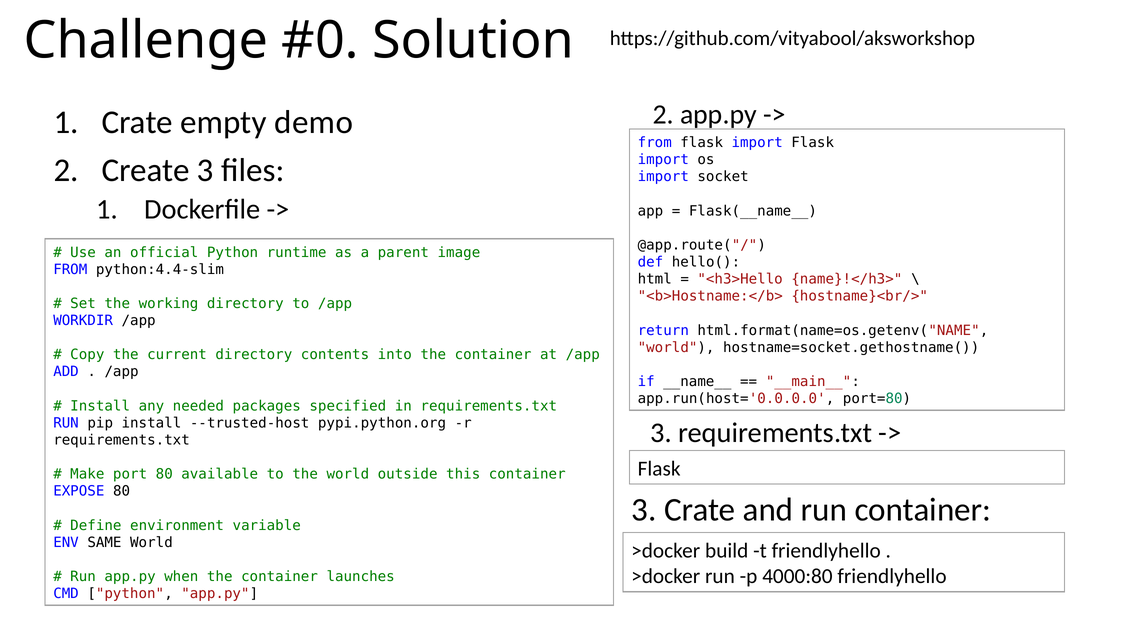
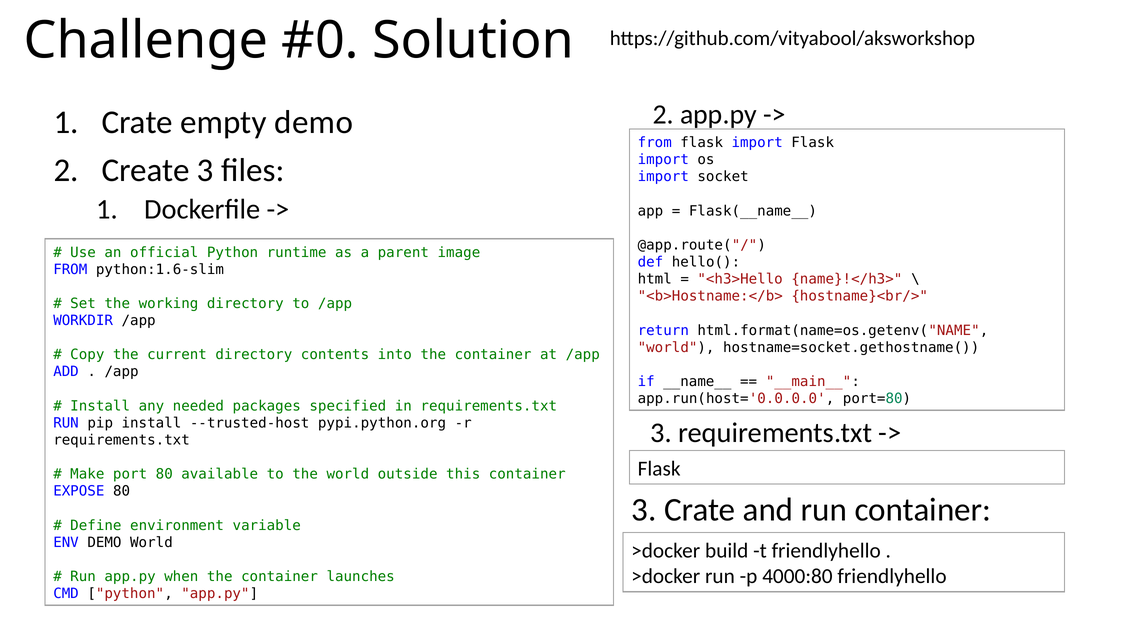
python:4.4-slim: python:4.4-slim -> python:1.6-slim
ENV SAME: SAME -> DEMO
